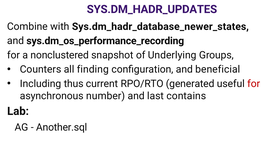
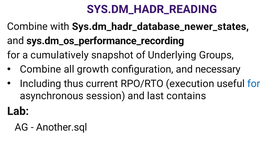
SYS.DM_HADR_UPDATES: SYS.DM_HADR_UPDATES -> SYS.DM_HADR_READING
nonclustered: nonclustered -> cumulatively
Counters at (41, 69): Counters -> Combine
finding: finding -> growth
beneficial: beneficial -> necessary
generated: generated -> execution
for at (254, 84) colour: red -> blue
number: number -> session
